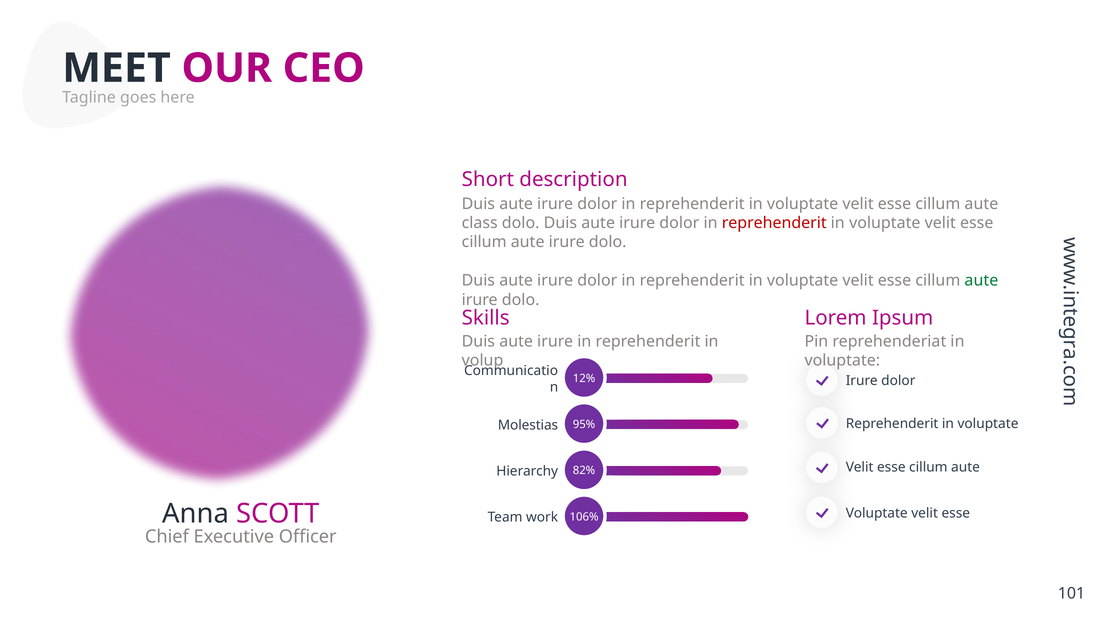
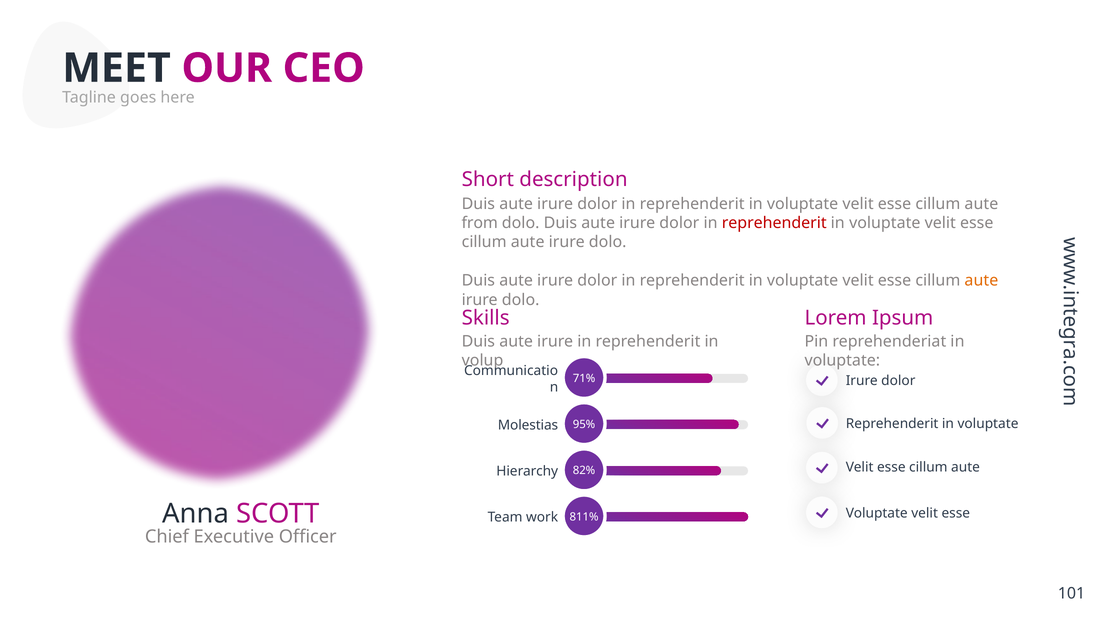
class: class -> from
aute at (981, 281) colour: green -> orange
12%: 12% -> 71%
106%: 106% -> 811%
